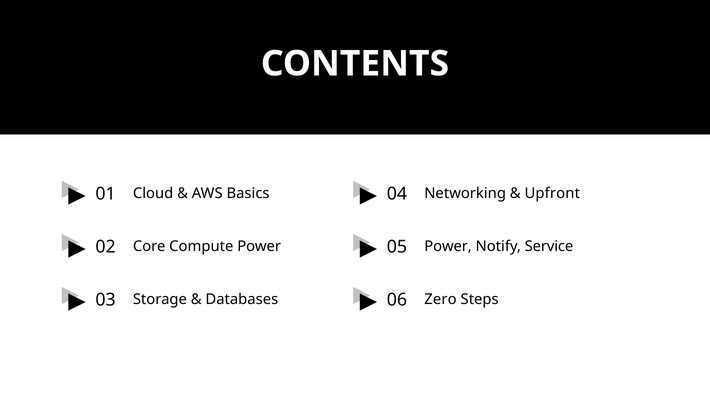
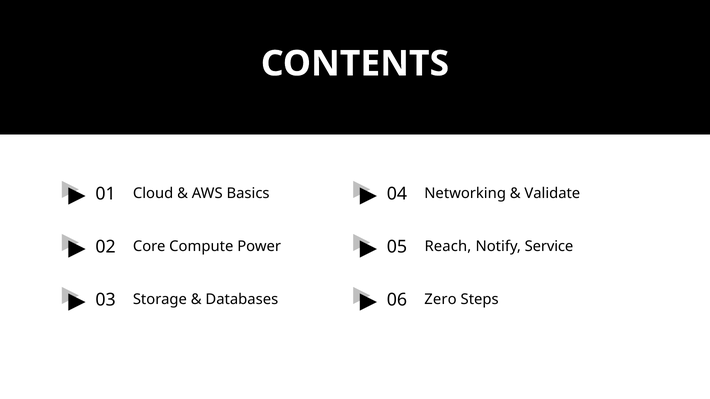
Upfront: Upfront -> Validate
05 Power: Power -> Reach
